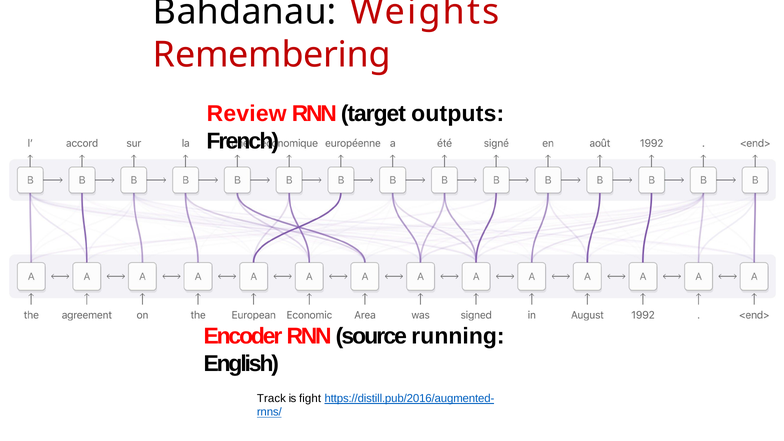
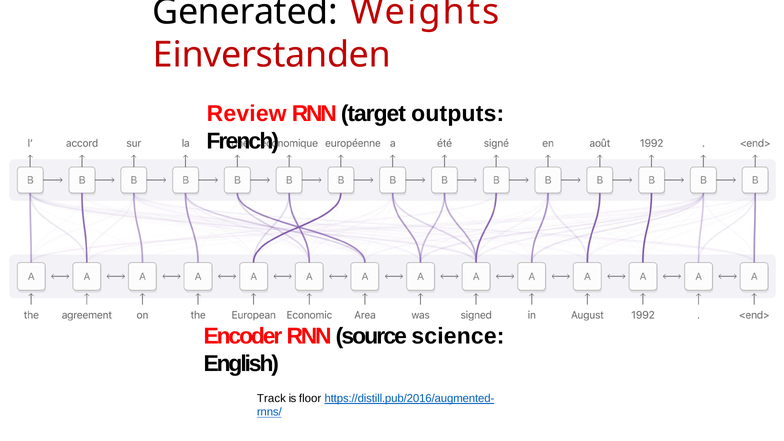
Bahdanau: Bahdanau -> Generated
Remembering: Remembering -> Einverstanden
running: running -> science
fight: fight -> floor
